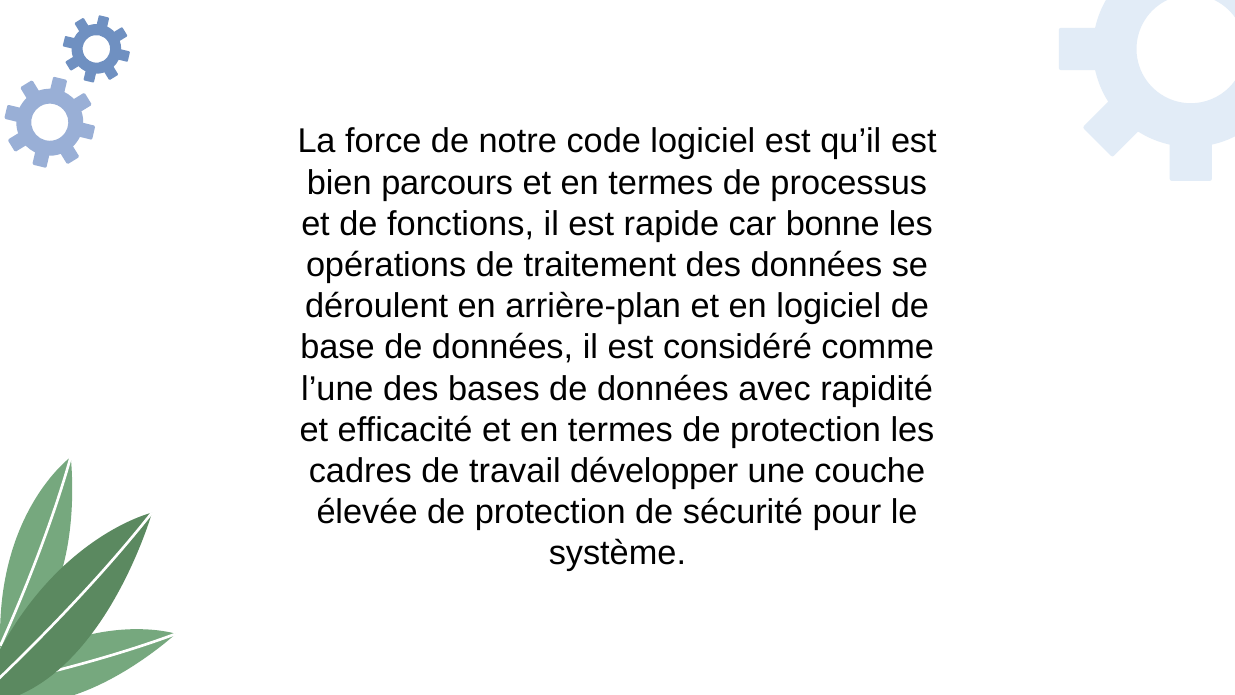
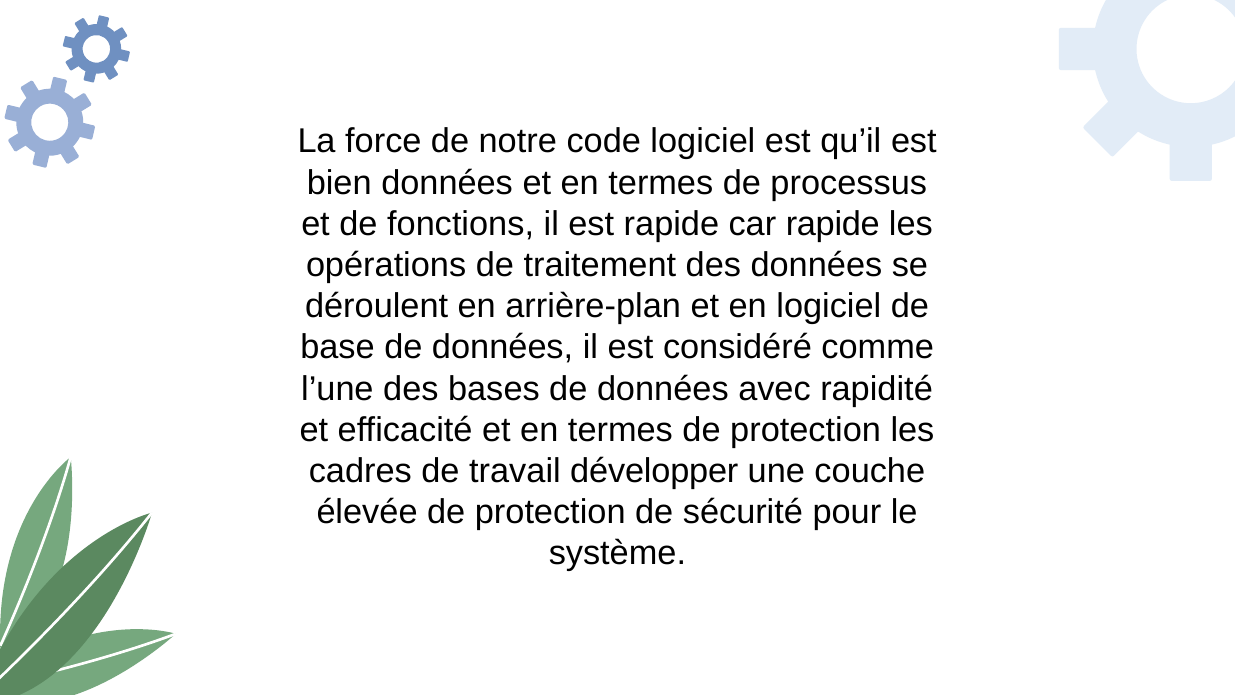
bien parcours: parcours -> données
car bonne: bonne -> rapide
